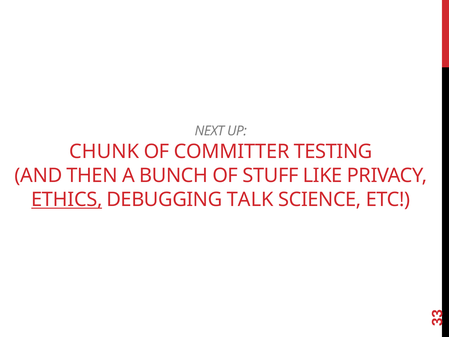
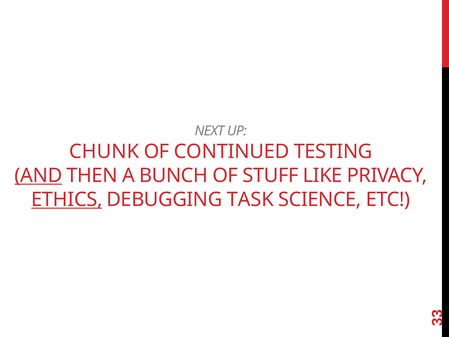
COMMITTER: COMMITTER -> CONTINUED
AND underline: none -> present
TALK: TALK -> TASK
